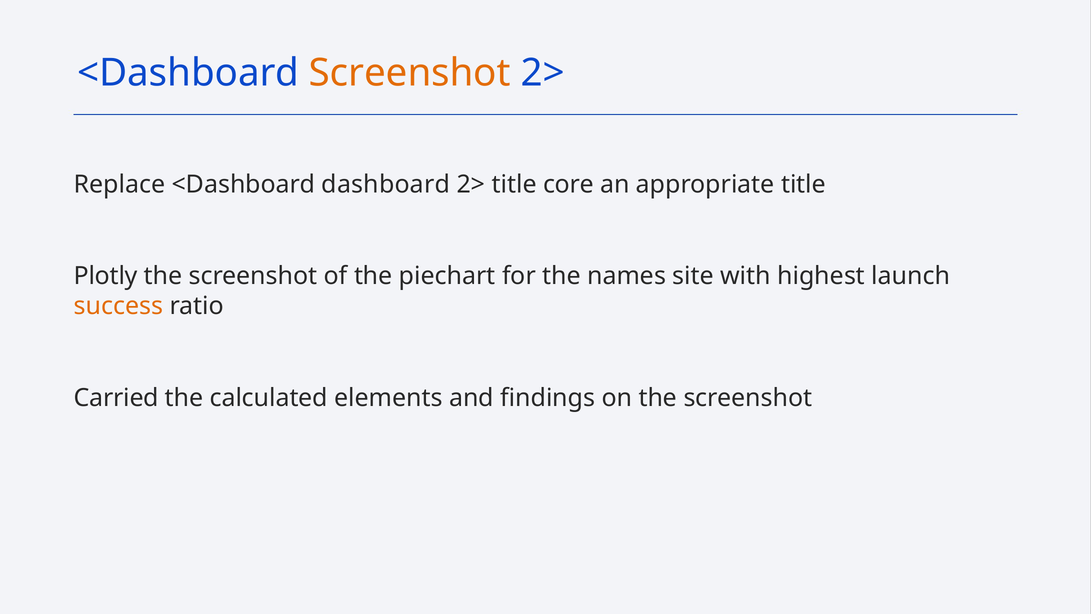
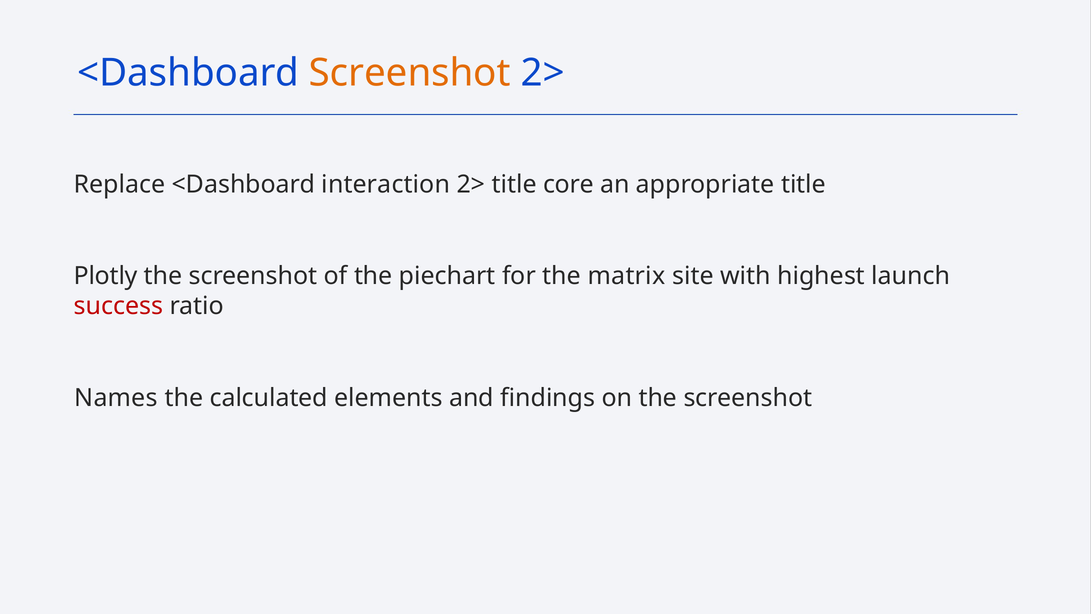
dashboard: dashboard -> interaction
names: names -> matrix
success colour: orange -> red
Carried: Carried -> Names
